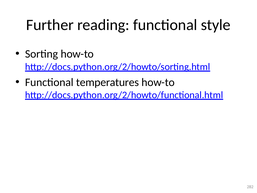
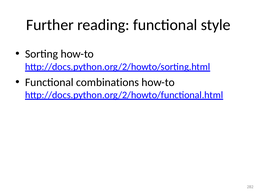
temperatures: temperatures -> combinations
